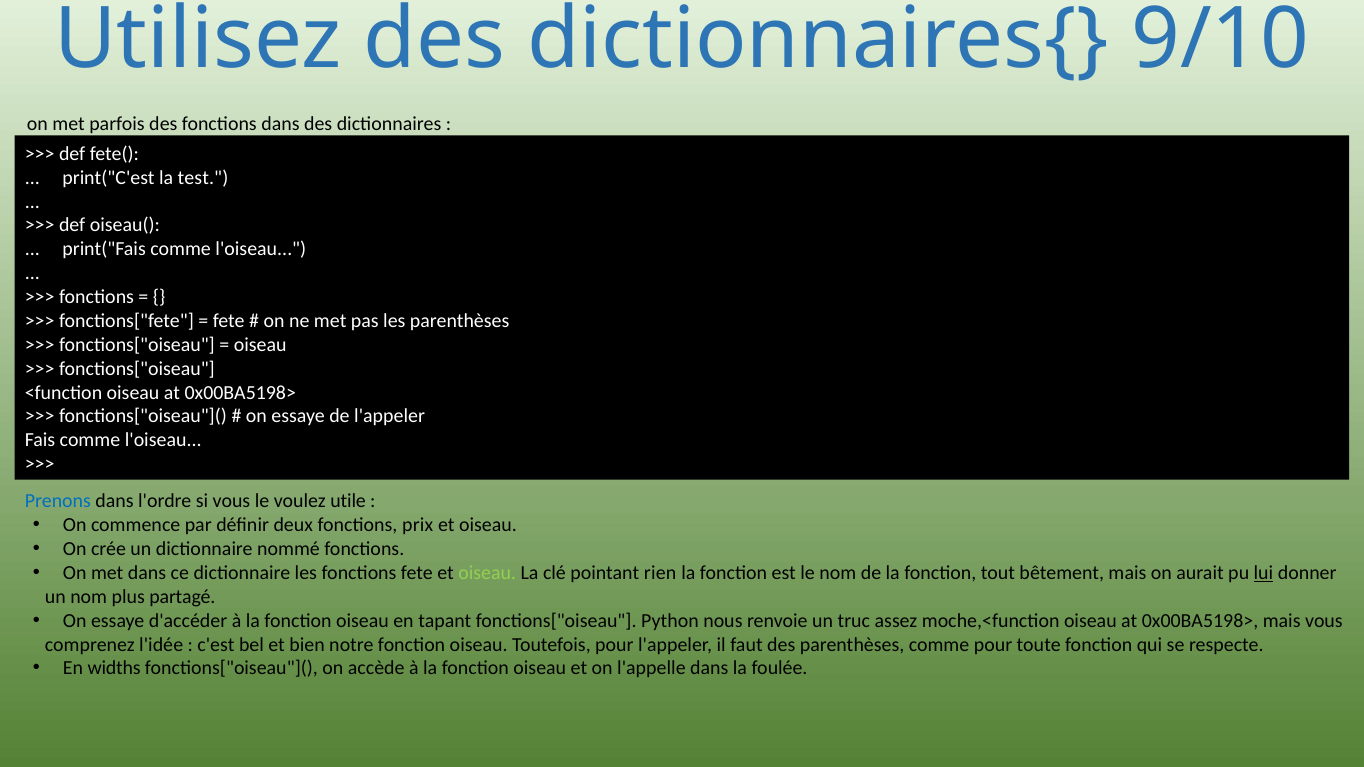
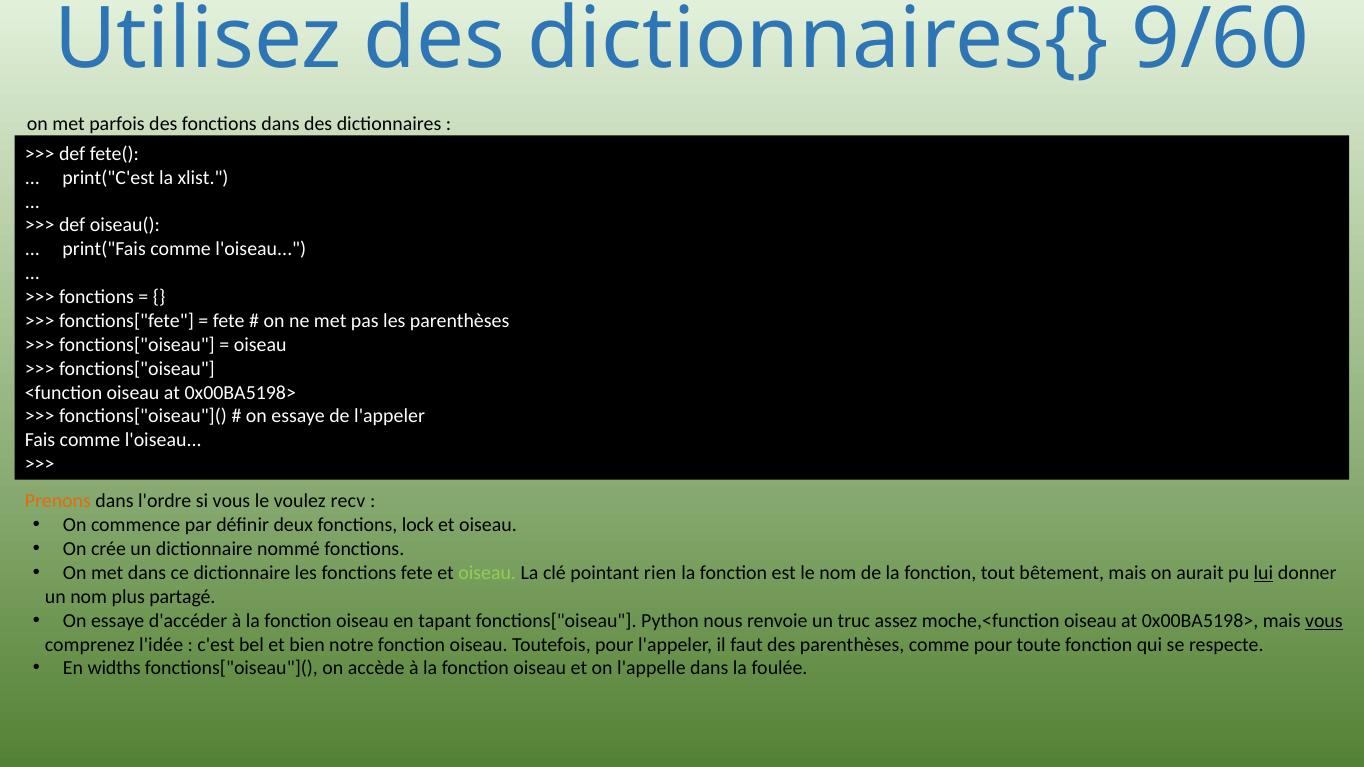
9/10: 9/10 -> 9/60
test: test -> xlist
Prenons colour: blue -> orange
utile: utile -> recv
prix: prix -> lock
vous at (1324, 621) underline: none -> present
